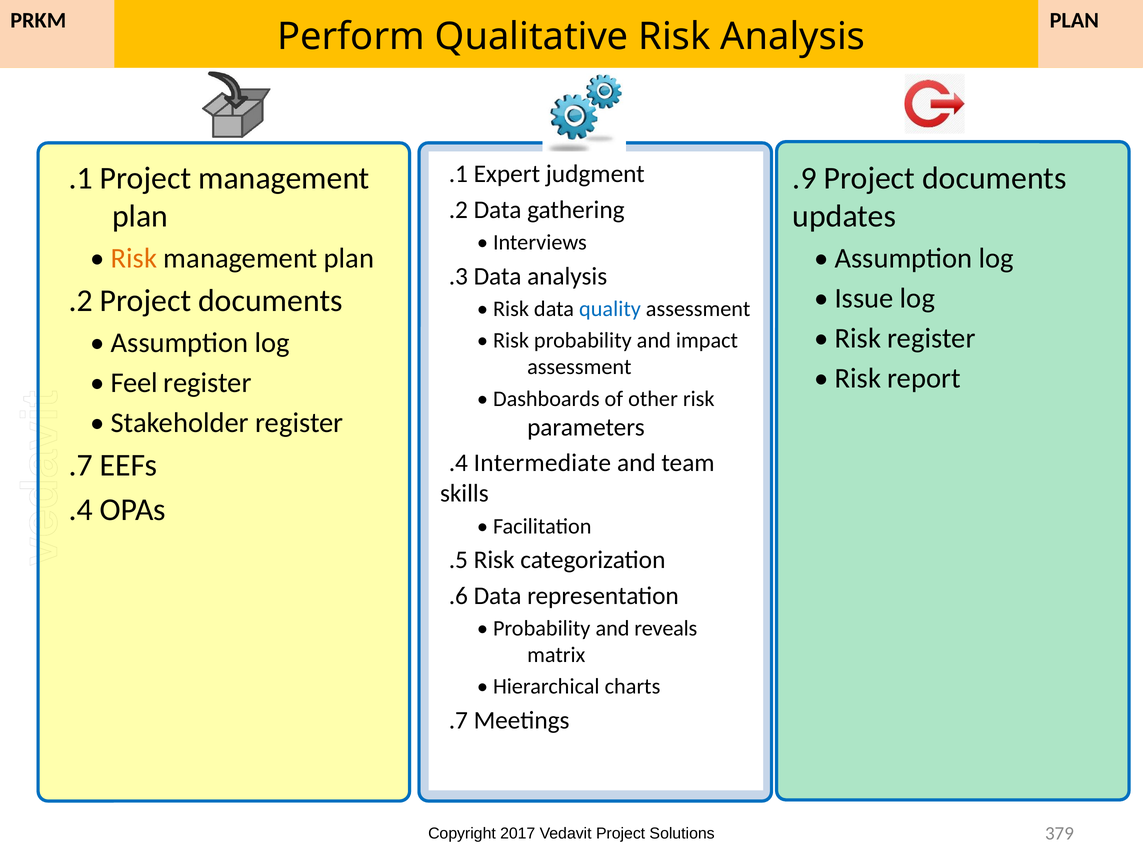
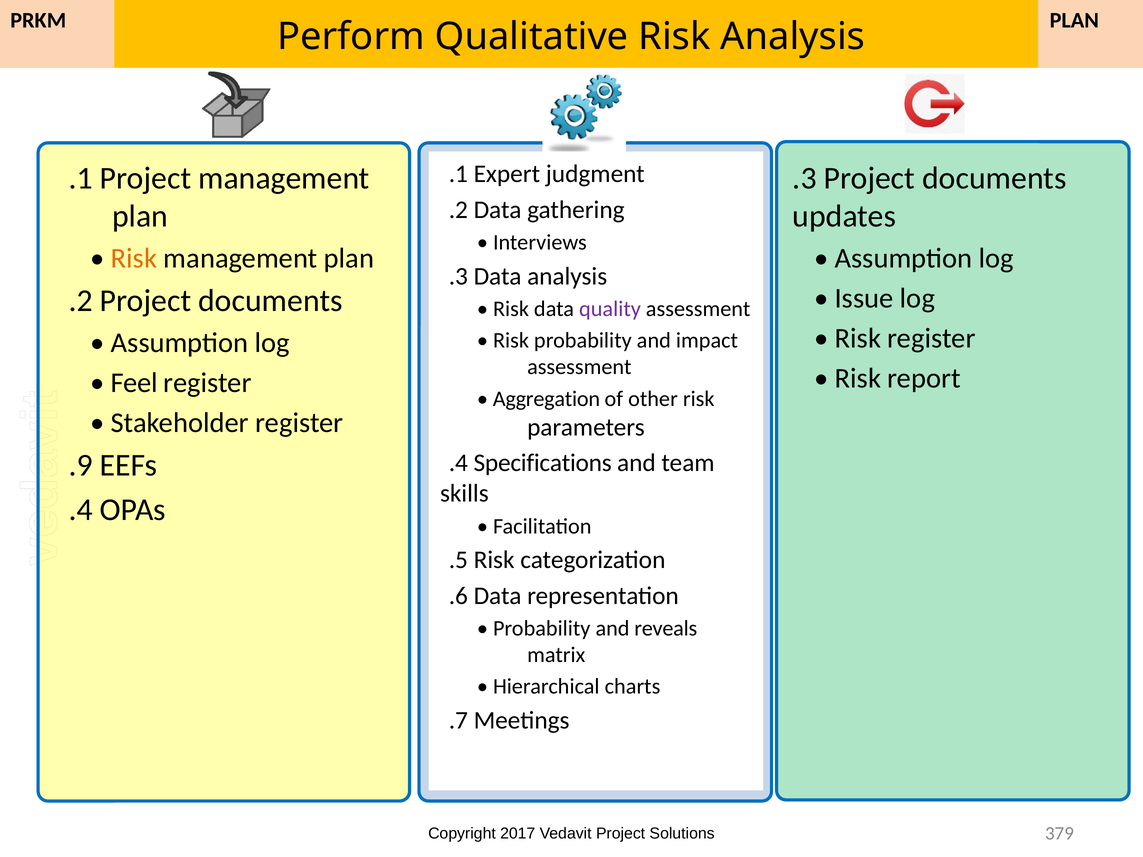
.9: .9 -> .3
quality colour: blue -> purple
Dashboards: Dashboards -> Aggregation
Intermediate: Intermediate -> Specifications
.7: .7 -> .9
